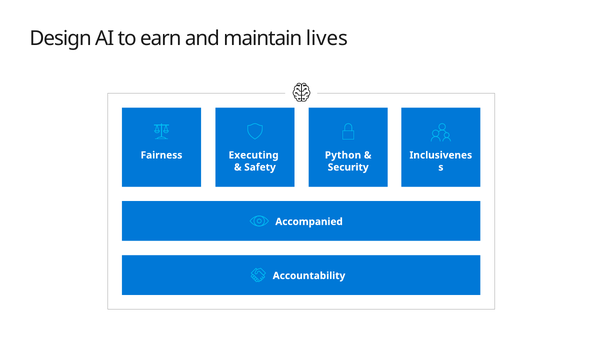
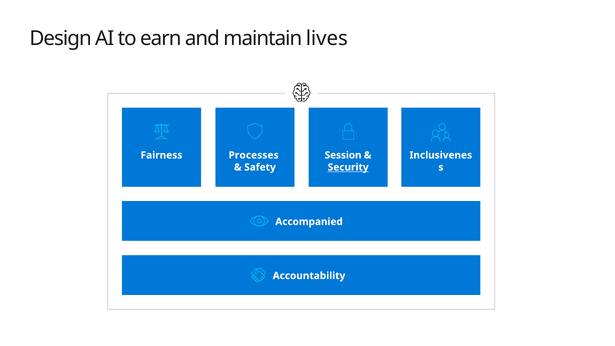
Executing: Executing -> Processes
Python: Python -> Session
Security underline: none -> present
